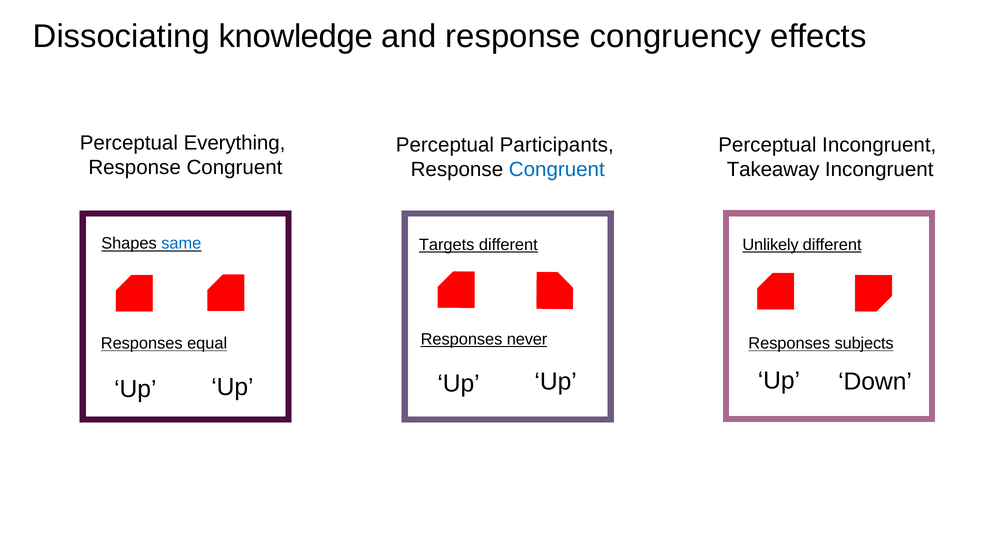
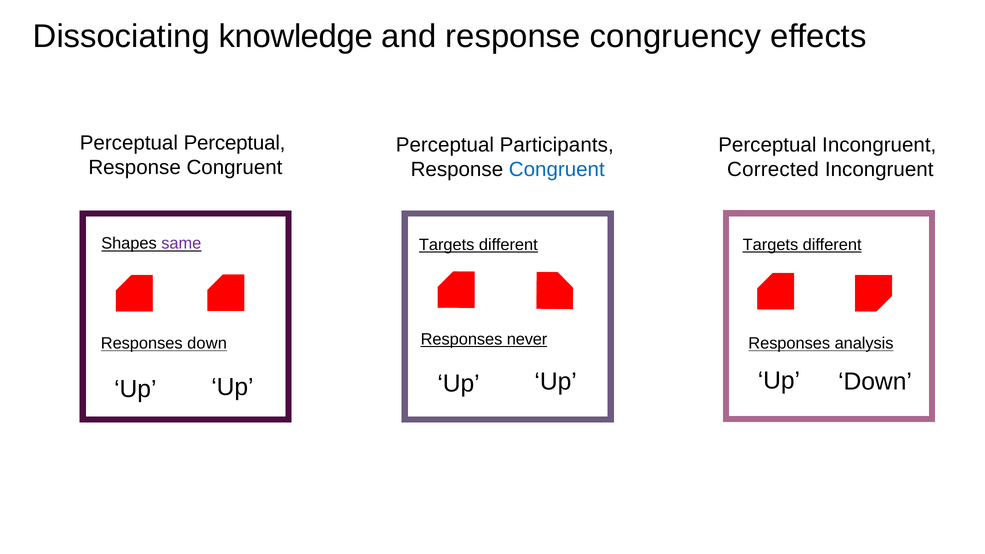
Perceptual Everything: Everything -> Perceptual
Takeaway: Takeaway -> Corrected
same colour: blue -> purple
Unlikely at (771, 245): Unlikely -> Targets
Responses equal: equal -> down
subjects: subjects -> analysis
